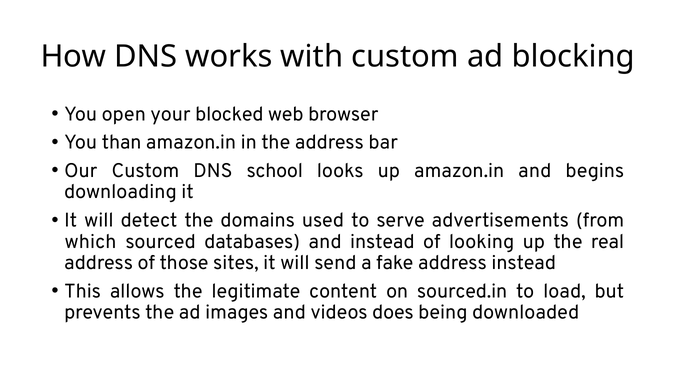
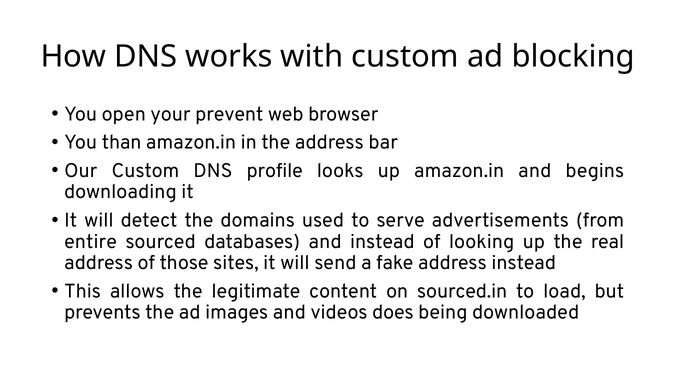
blocked: blocked -> prevent
school: school -> profile
which: which -> entire
